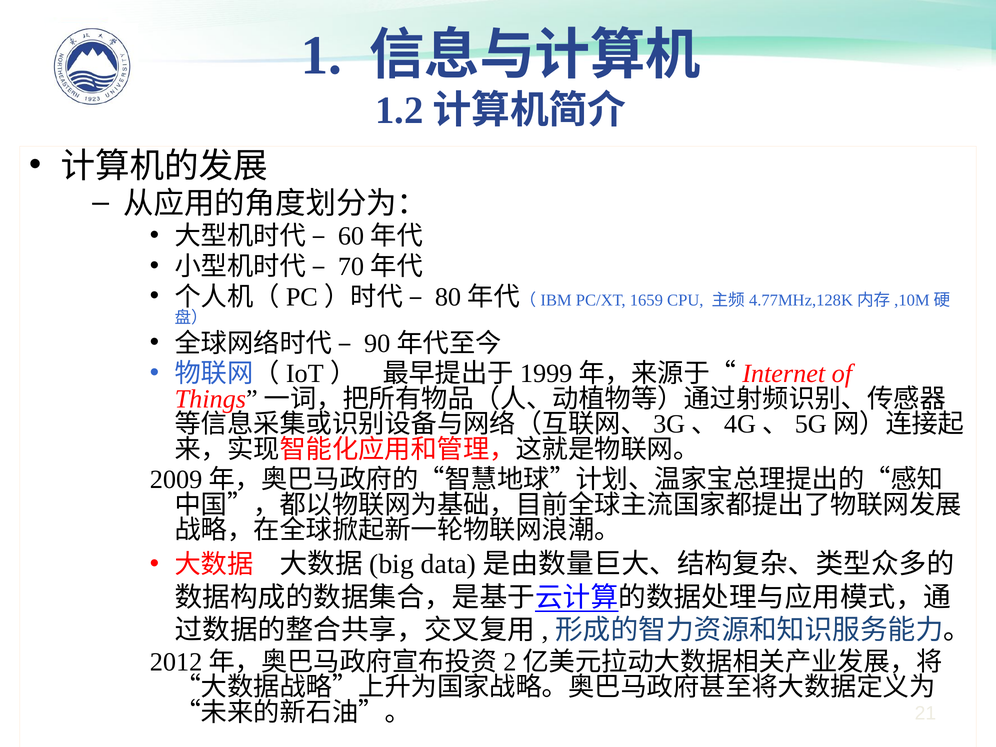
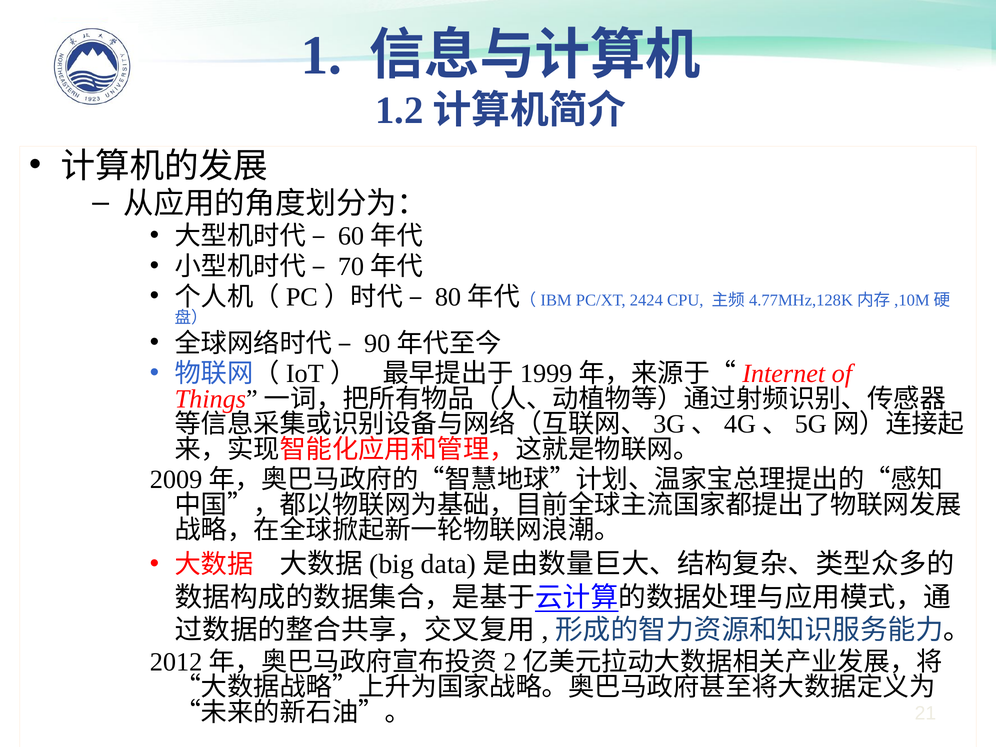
1659: 1659 -> 2424
